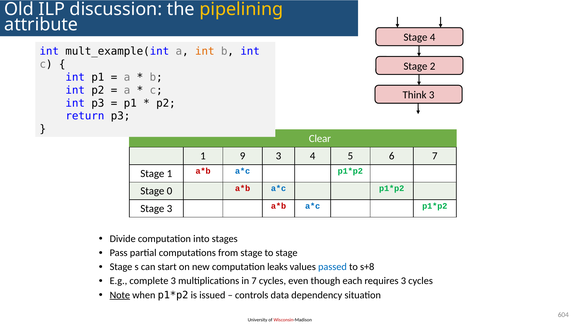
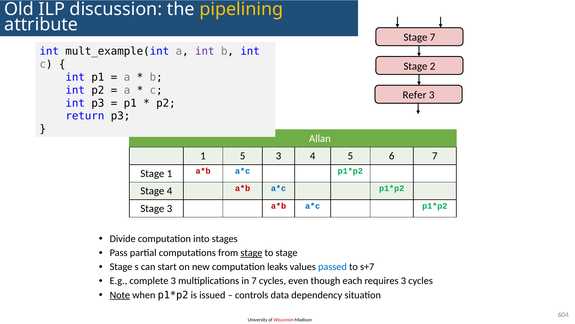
Stage 4: 4 -> 7
int at (205, 51) colour: orange -> purple
Think: Think -> Refer
Clear: Clear -> Allan
1 9: 9 -> 5
Stage 0: 0 -> 4
stage at (251, 252) underline: none -> present
s+8: s+8 -> s+7
